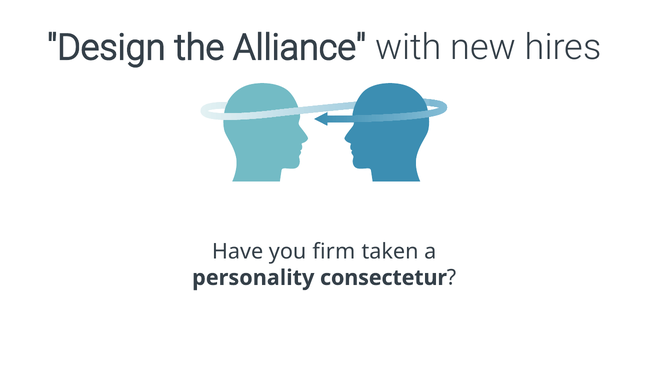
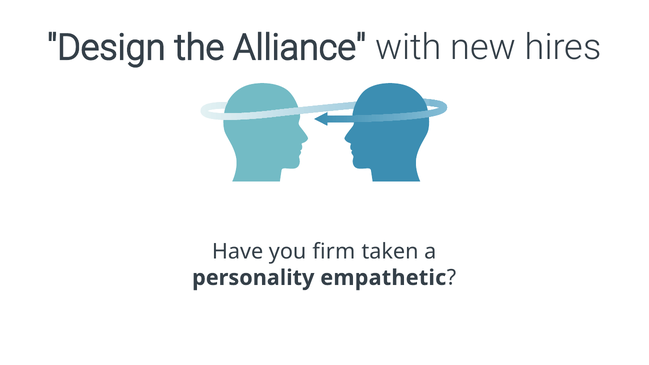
consectetur: consectetur -> empathetic
